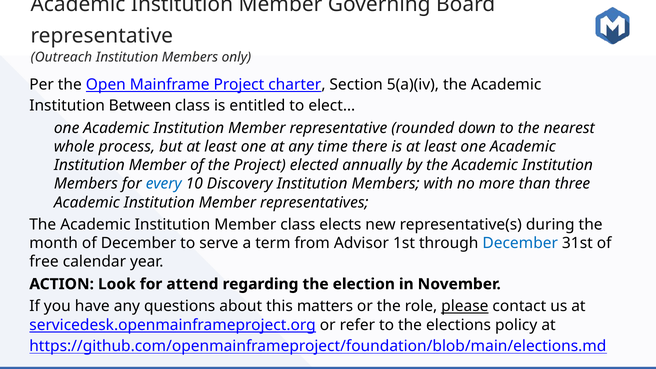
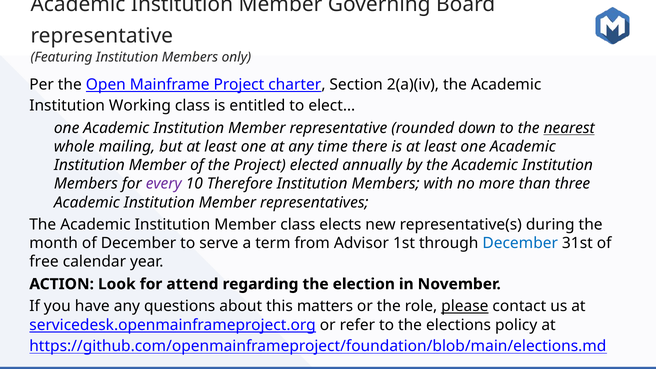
Outreach: Outreach -> Featuring
5(a)(iv: 5(a)(iv -> 2(a)(iv
Between: Between -> Working
nearest underline: none -> present
process: process -> mailing
every colour: blue -> purple
Discovery: Discovery -> Therefore
